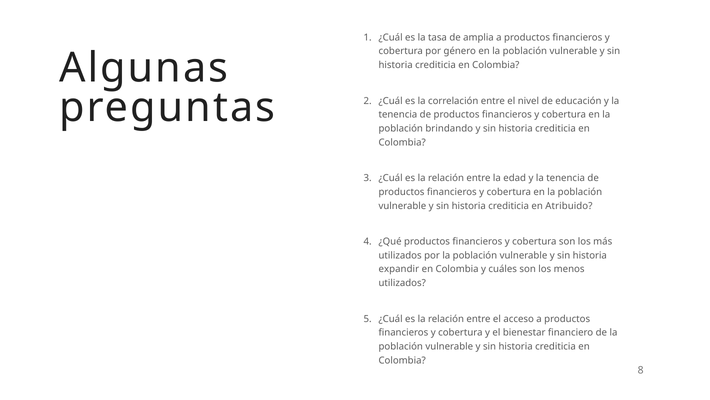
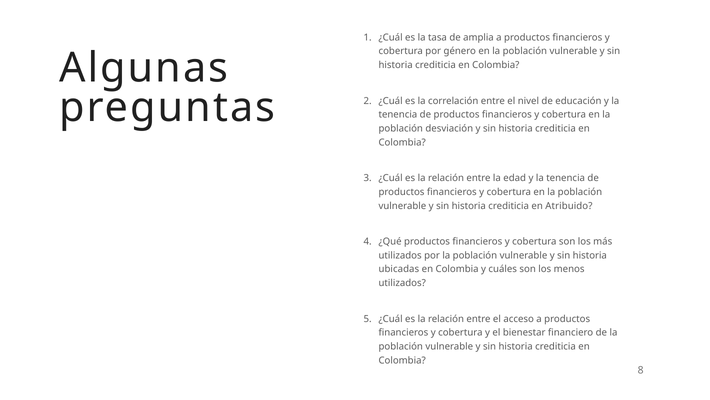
brindando: brindando -> desviación
expandir: expandir -> ubicadas
